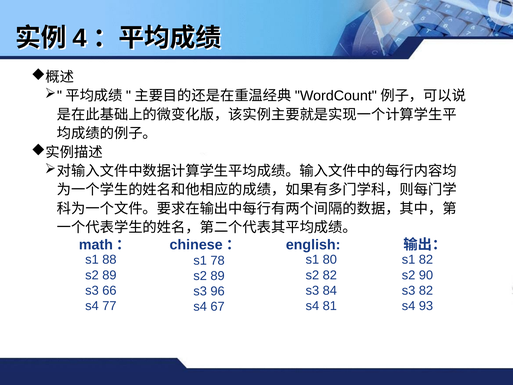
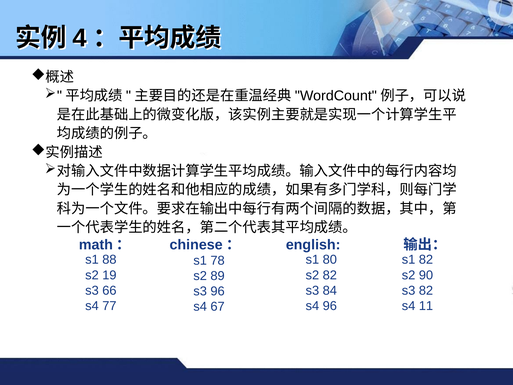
89 at (109, 275): 89 -> 19
s4 81: 81 -> 96
93: 93 -> 11
